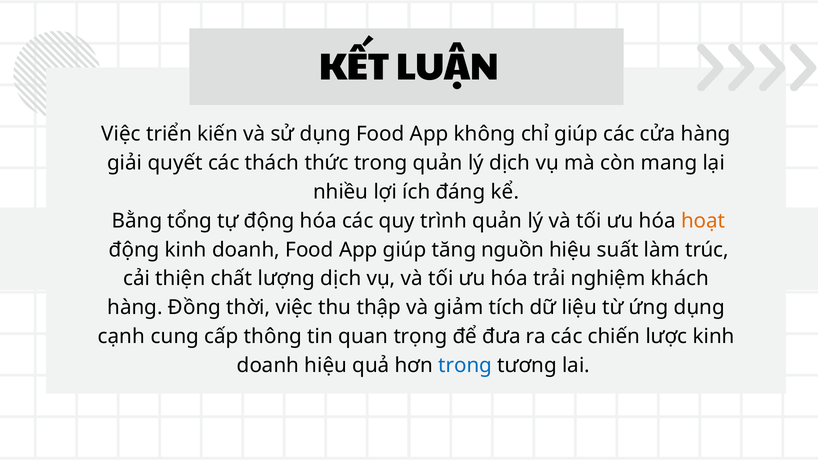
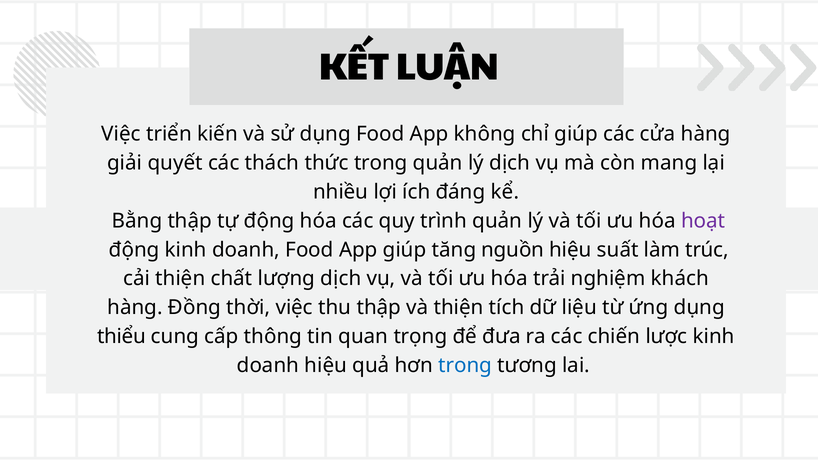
Bằng tổng: tổng -> thập
hoạt colour: orange -> purple
và giảm: giảm -> thiện
cạnh: cạnh -> thiểu
